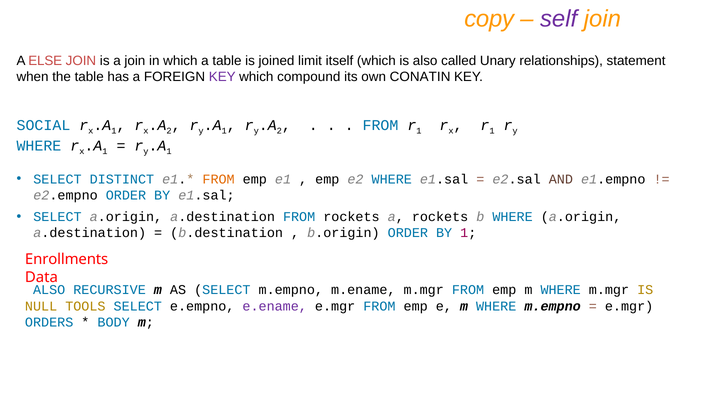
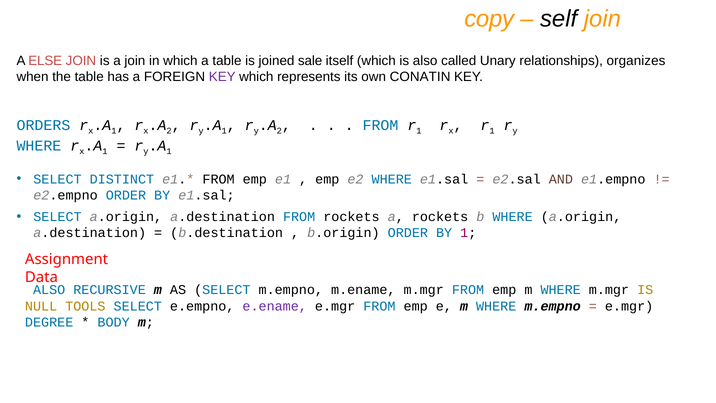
self colour: purple -> black
limit: limit -> sale
statement: statement -> organizes
compound: compound -> represents
SOCIAL: SOCIAL -> ORDERS
FROM at (219, 179) colour: orange -> black
Enrollments: Enrollments -> Assignment
ORDERS: ORDERS -> DEGREE
